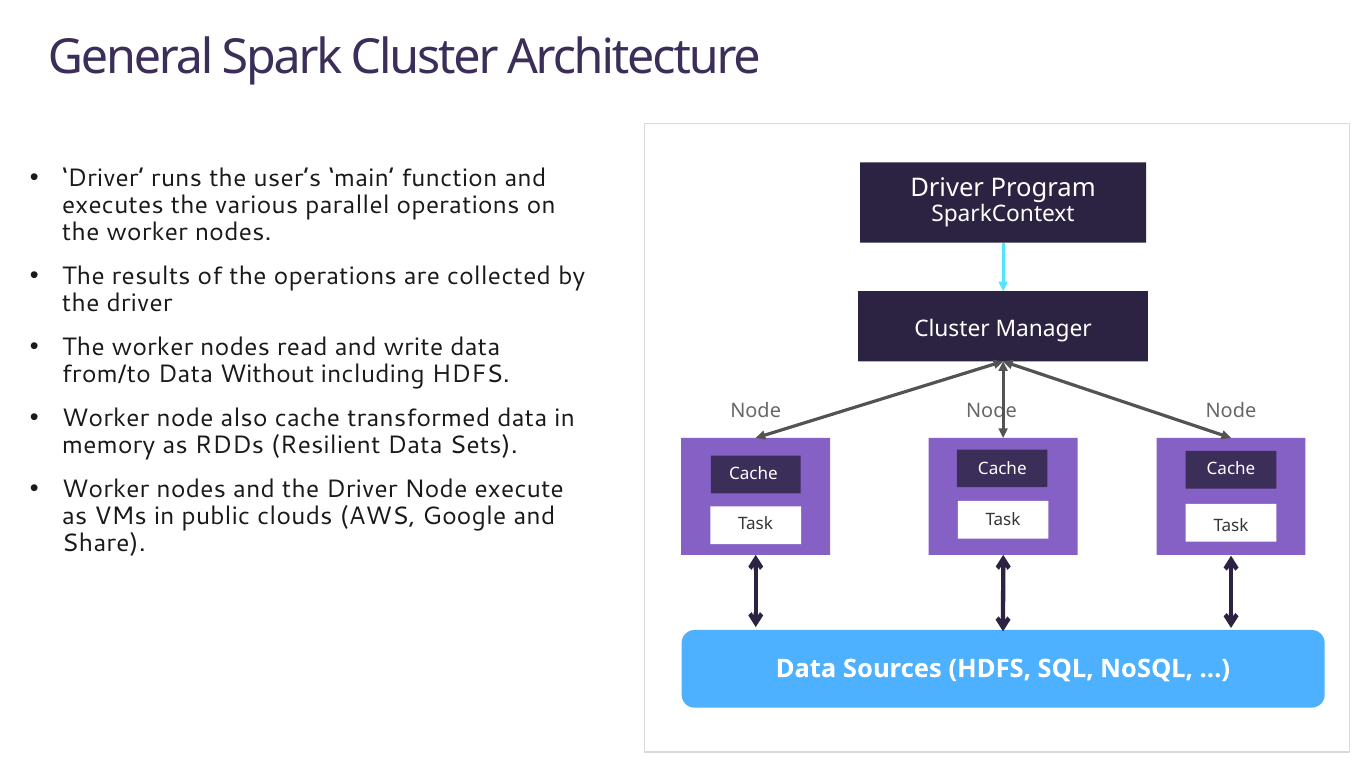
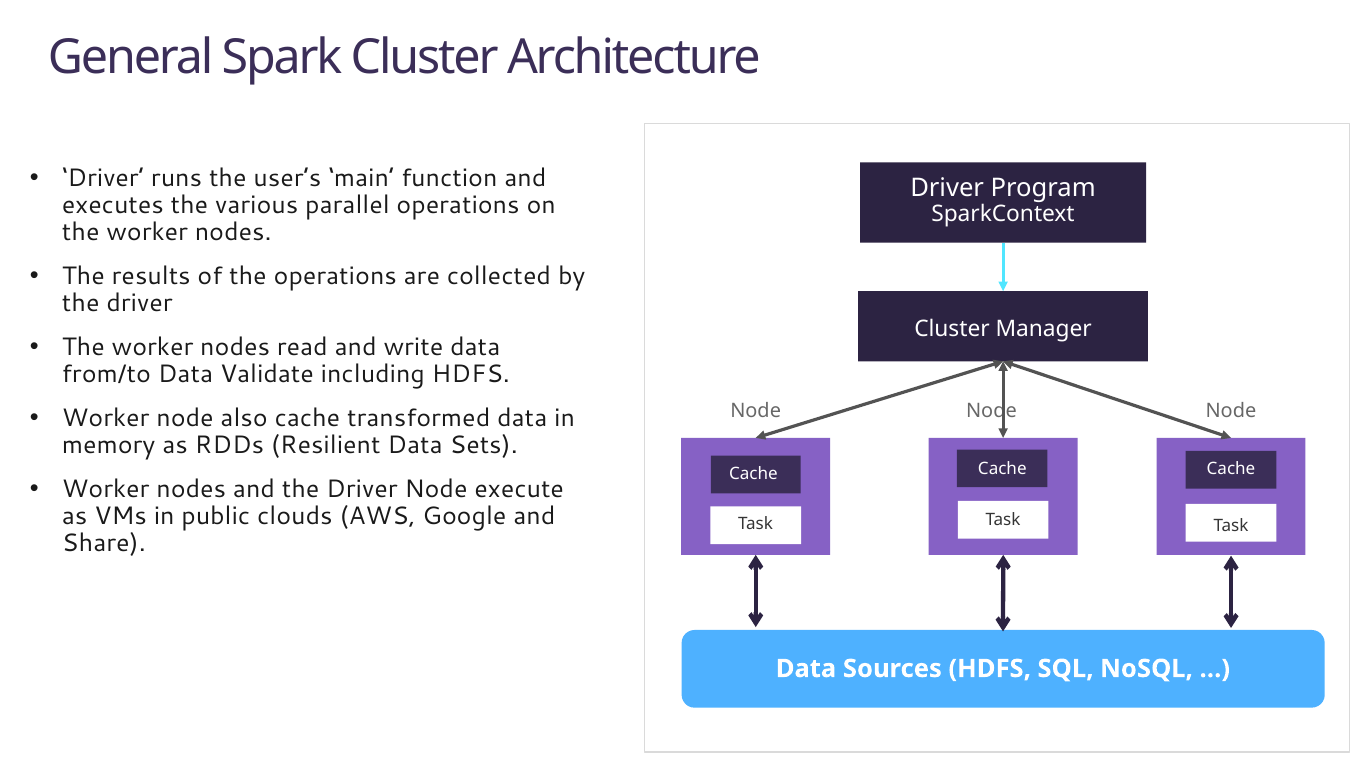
Without: Without -> Validate
